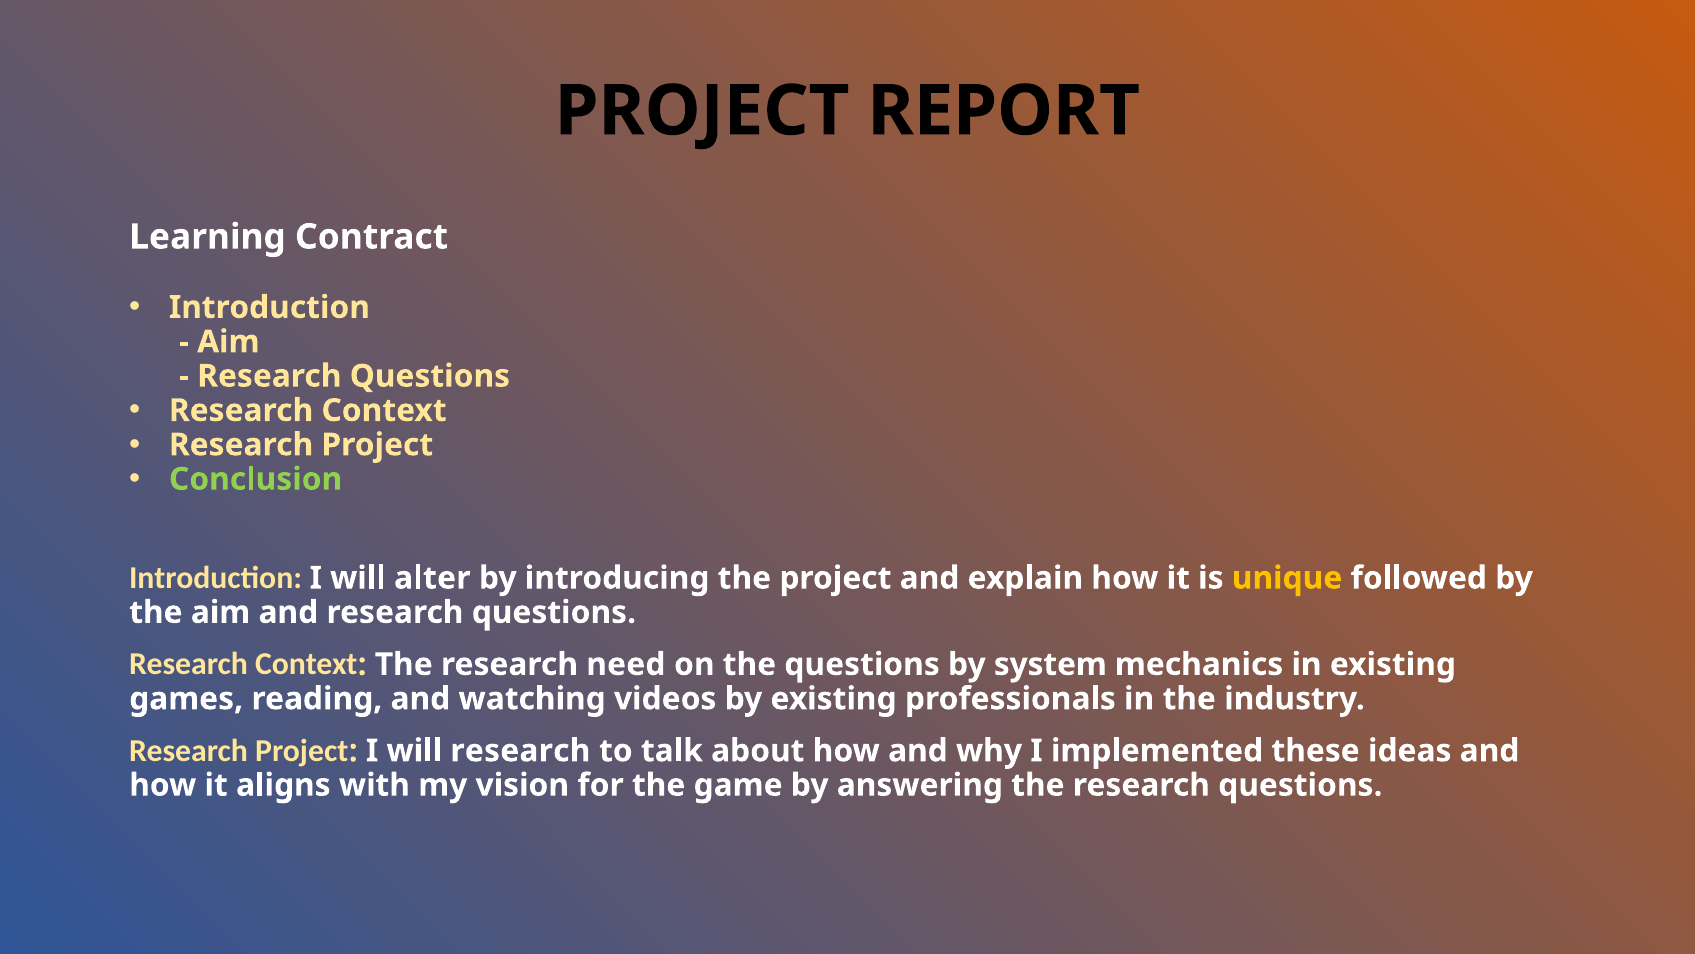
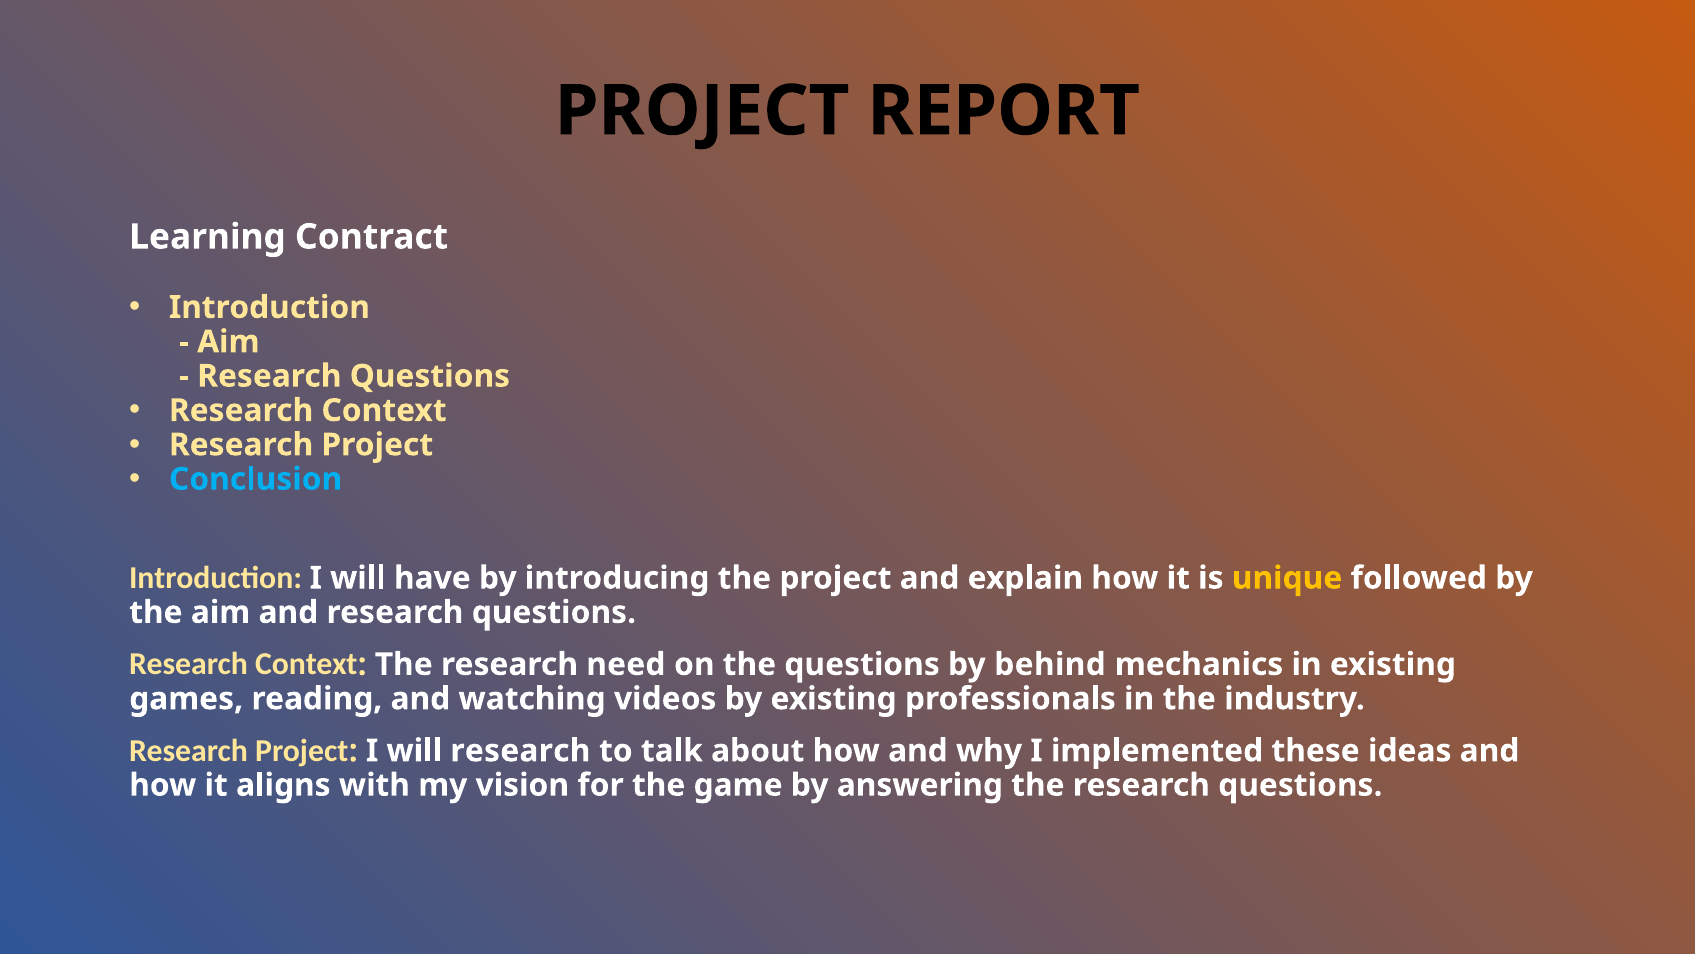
Conclusion colour: light green -> light blue
alter: alter -> have
system: system -> behind
